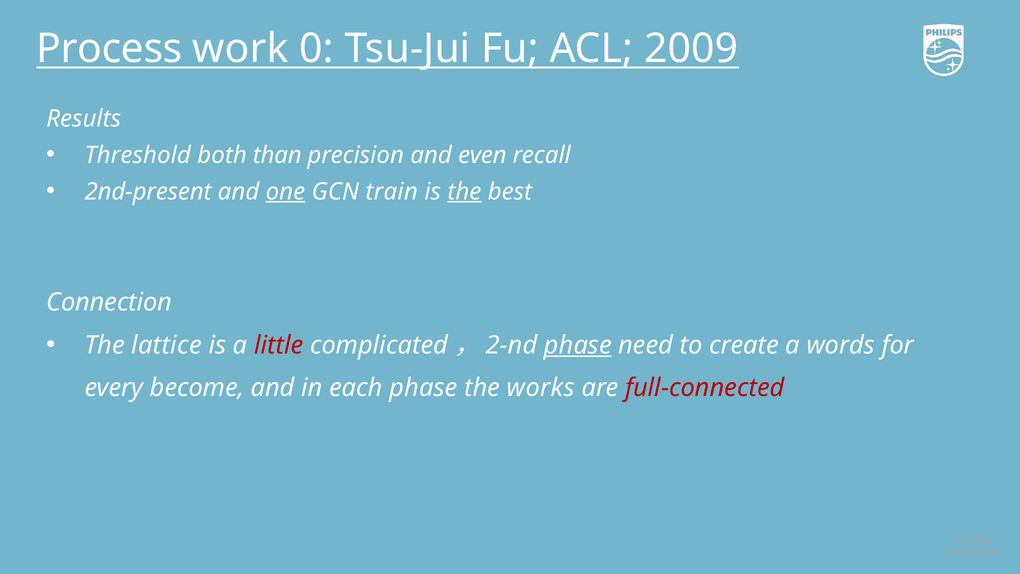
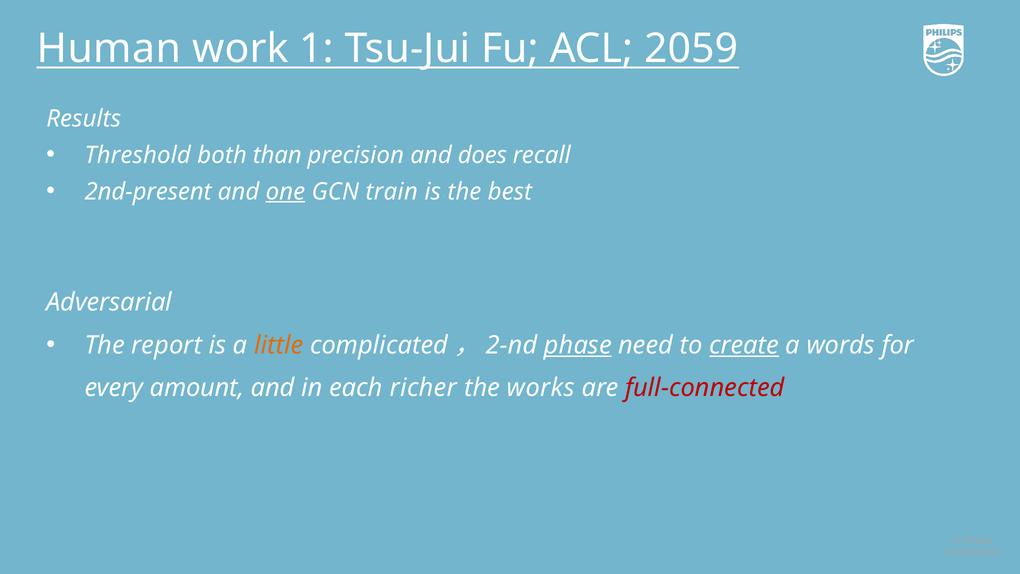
Process: Process -> Human
0: 0 -> 1
2009: 2009 -> 2059
even: even -> does
the at (464, 191) underline: present -> none
Connection: Connection -> Adversarial
lattice: lattice -> report
little colour: red -> orange
create underline: none -> present
become: become -> amount
each phase: phase -> richer
